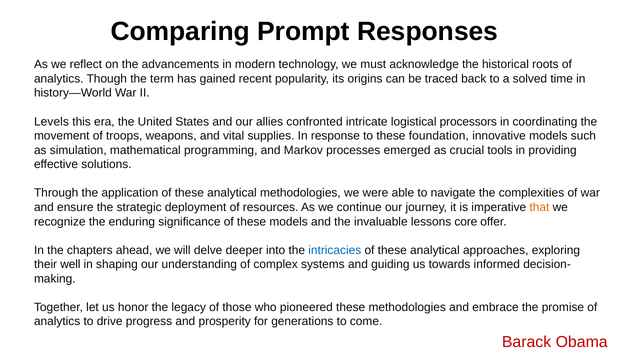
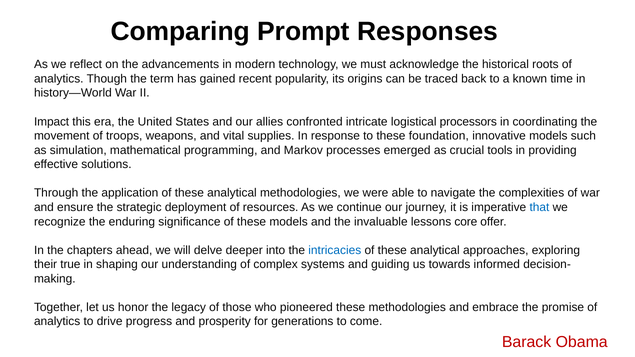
solved: solved -> known
Levels: Levels -> Impact
that colour: orange -> blue
well: well -> true
